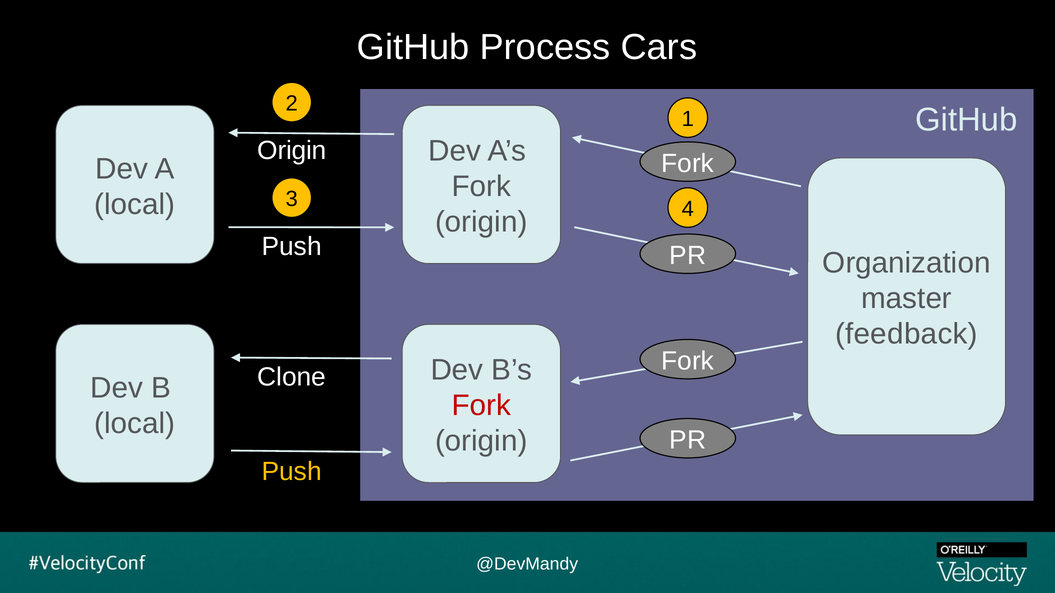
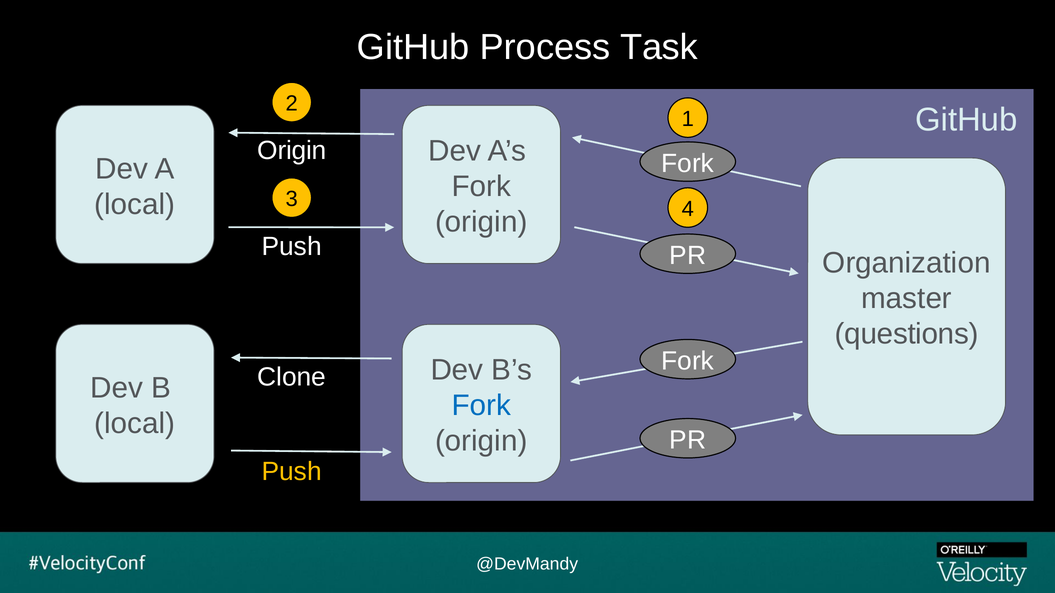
Cars: Cars -> Task
feedback: feedback -> questions
Fork at (481, 406) colour: red -> blue
